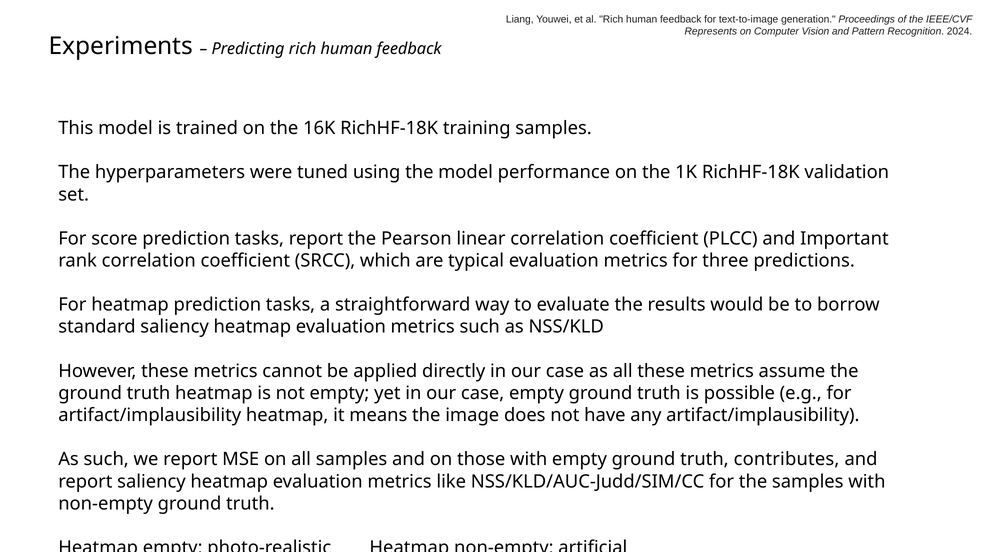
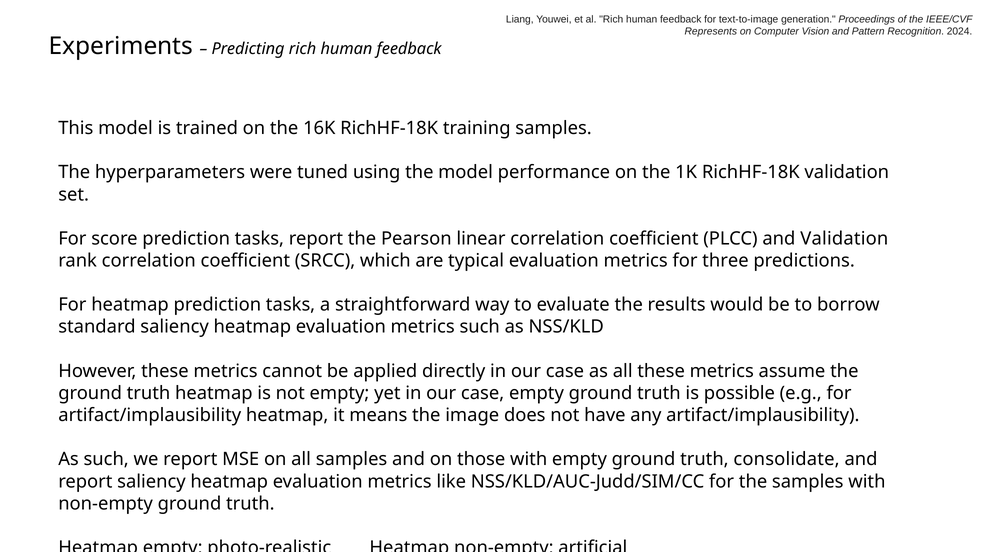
and Important: Important -> Validation
contributes: contributes -> consolidate
